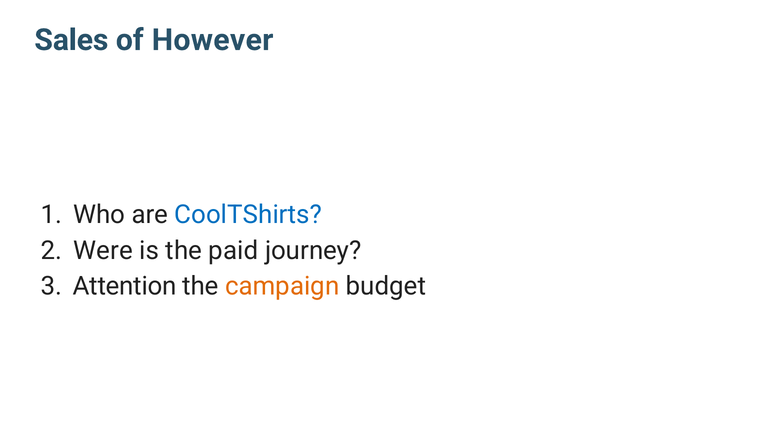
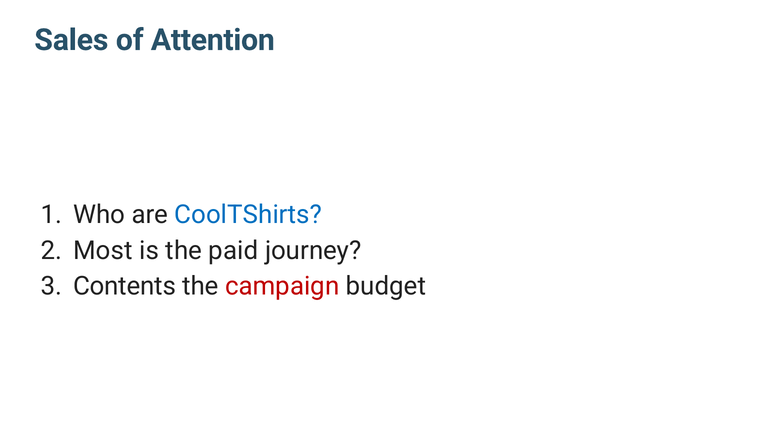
However: However -> Attention
Were: Were -> Most
Attention: Attention -> Contents
campaign colour: orange -> red
